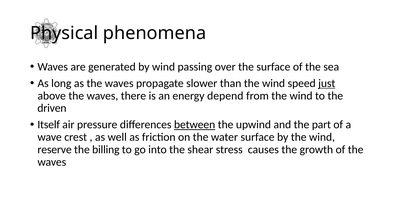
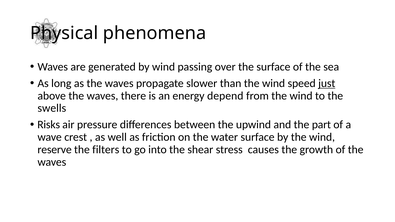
driven: driven -> swells
Itself: Itself -> Risks
between underline: present -> none
billing: billing -> filters
